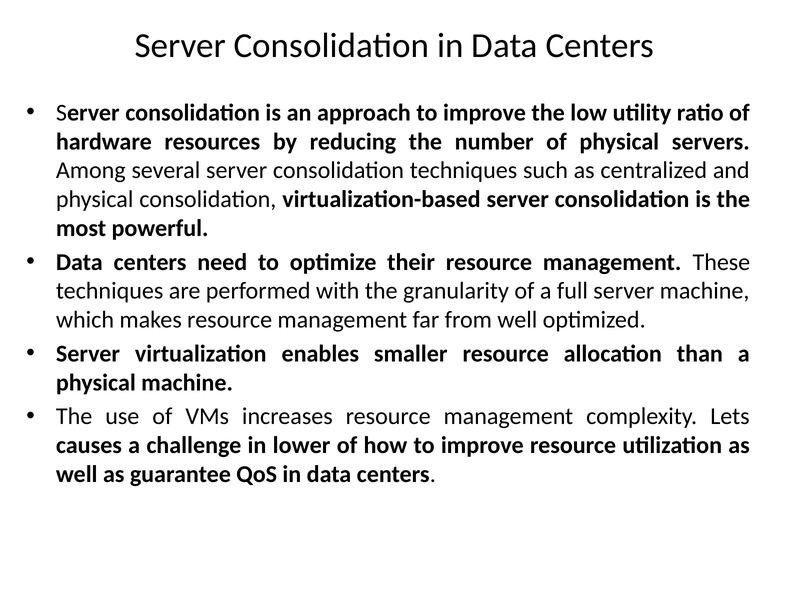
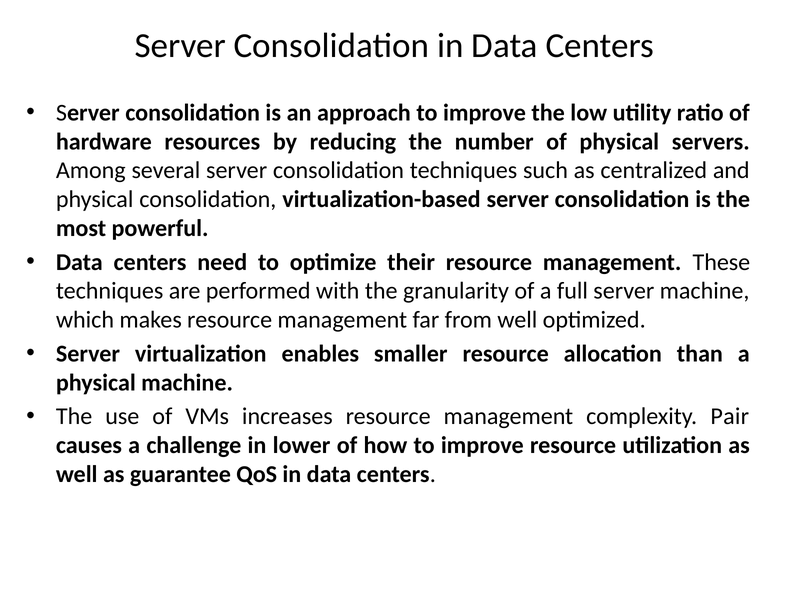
Lets: Lets -> Pair
